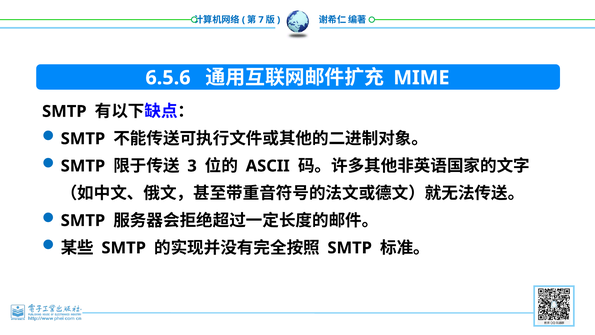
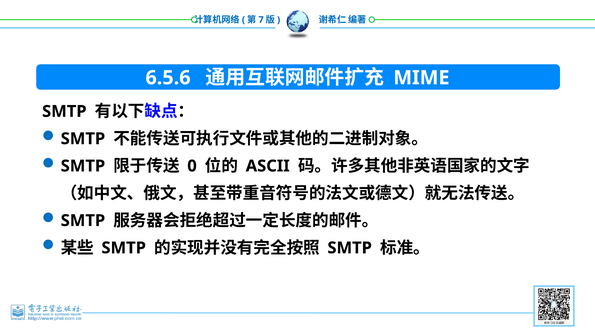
3: 3 -> 0
